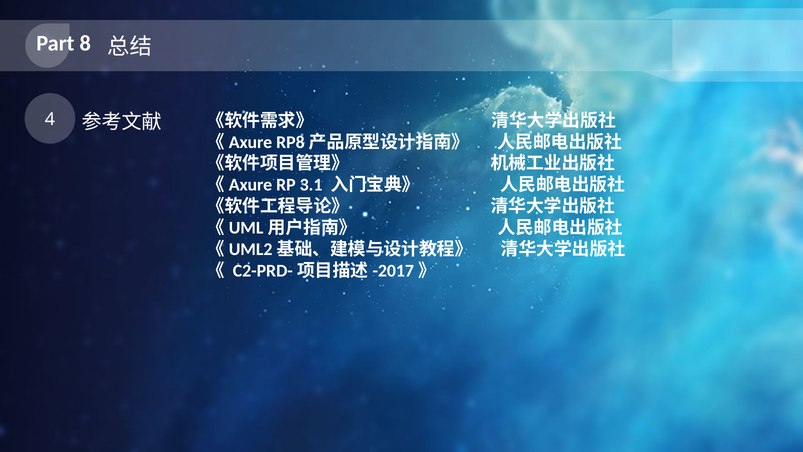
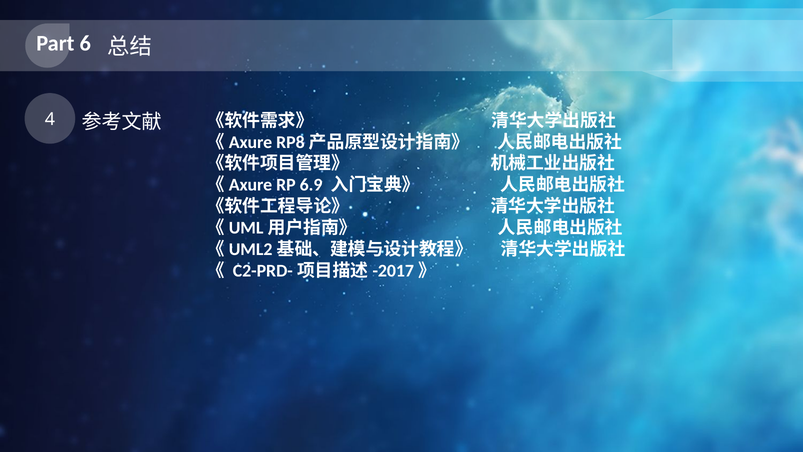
8: 8 -> 6
3.1: 3.1 -> 6.9
